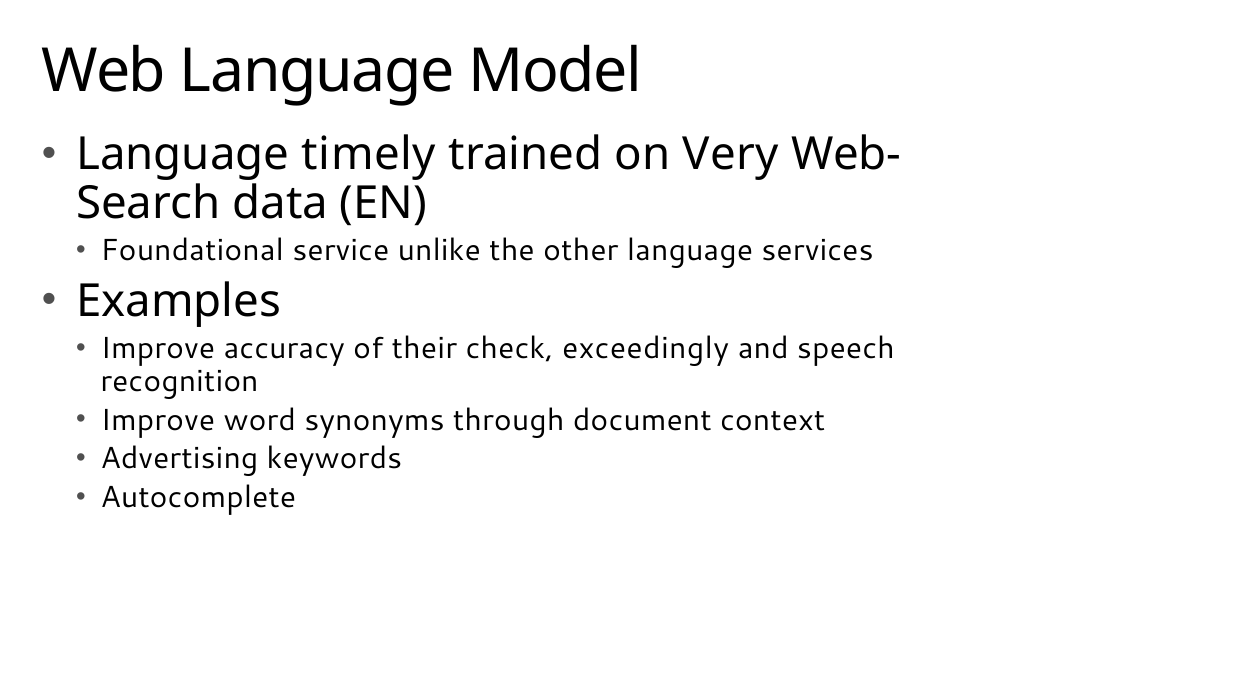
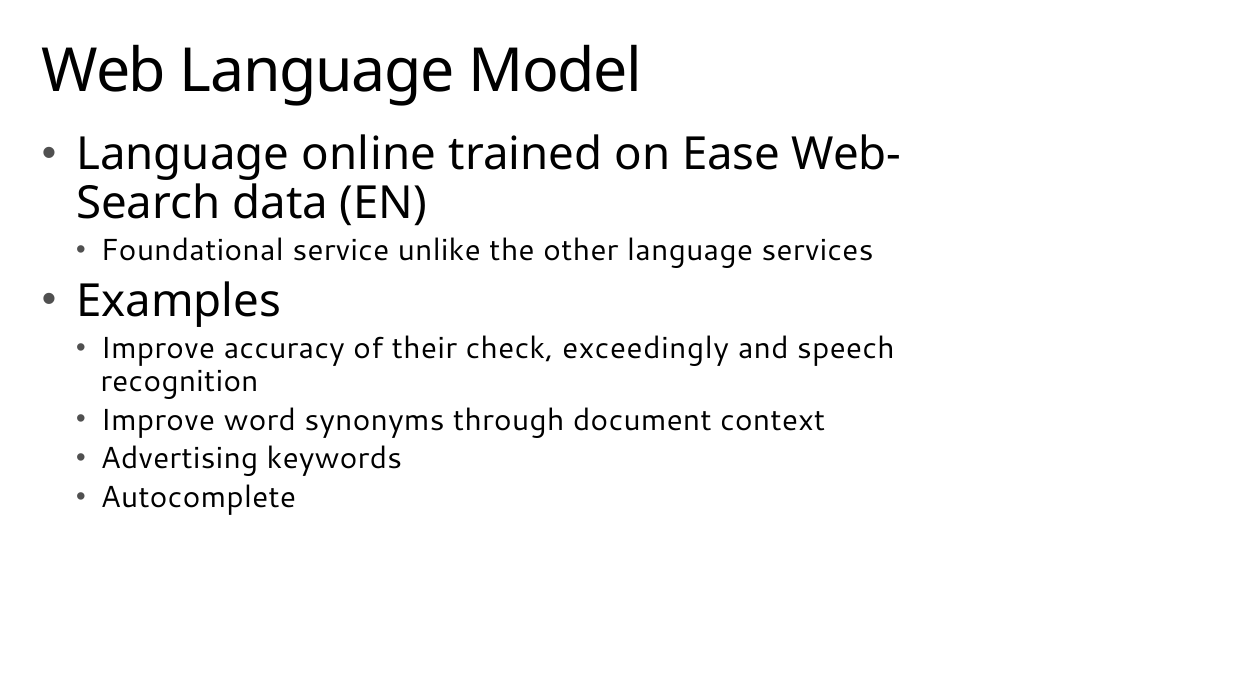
timely: timely -> online
Very: Very -> Ease
